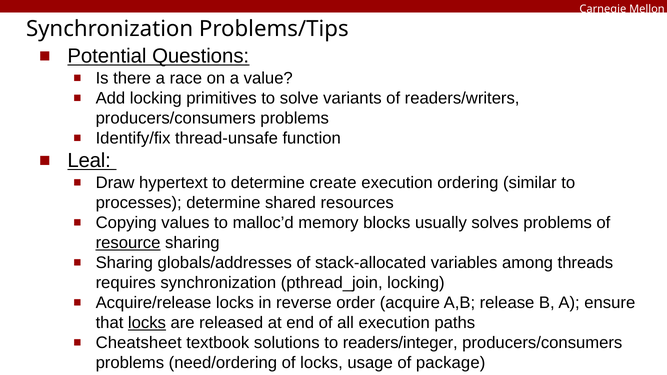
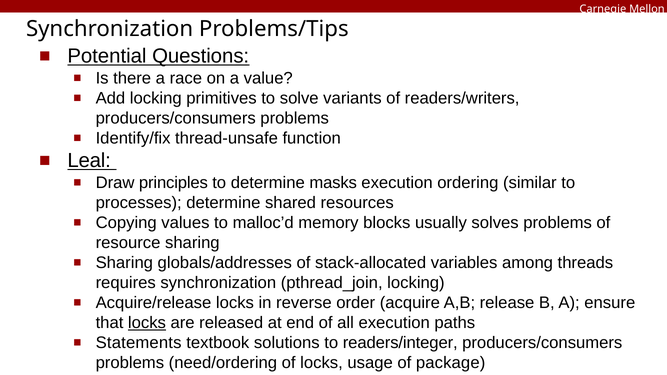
hypertext: hypertext -> principles
create: create -> masks
resource underline: present -> none
Cheatsheet: Cheatsheet -> Statements
